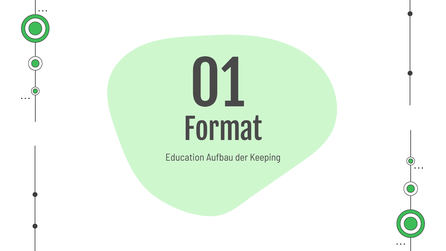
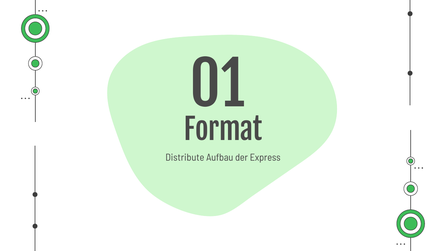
Education: Education -> Distribute
Keeping: Keeping -> Express
